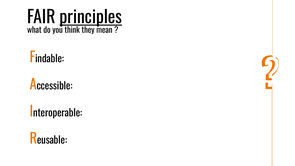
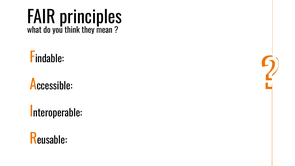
principles underline: present -> none
